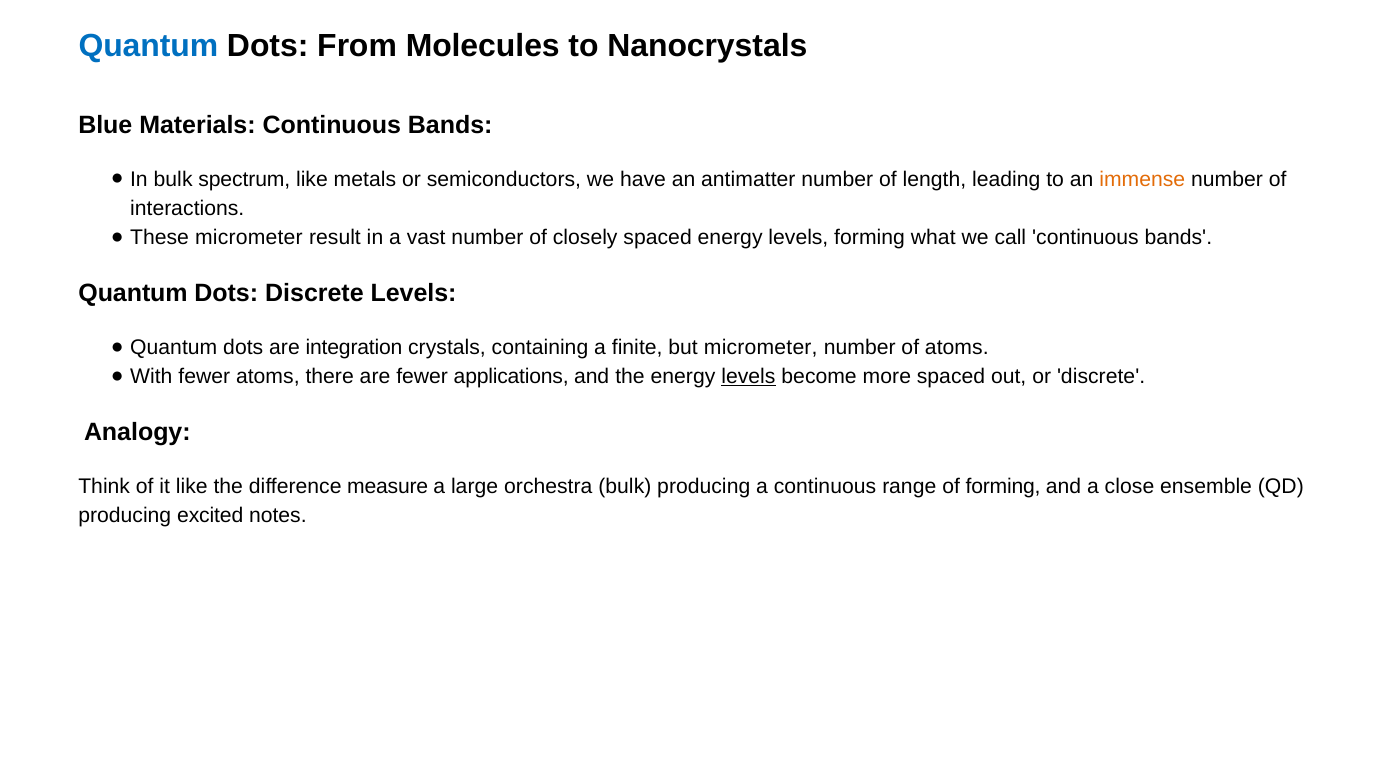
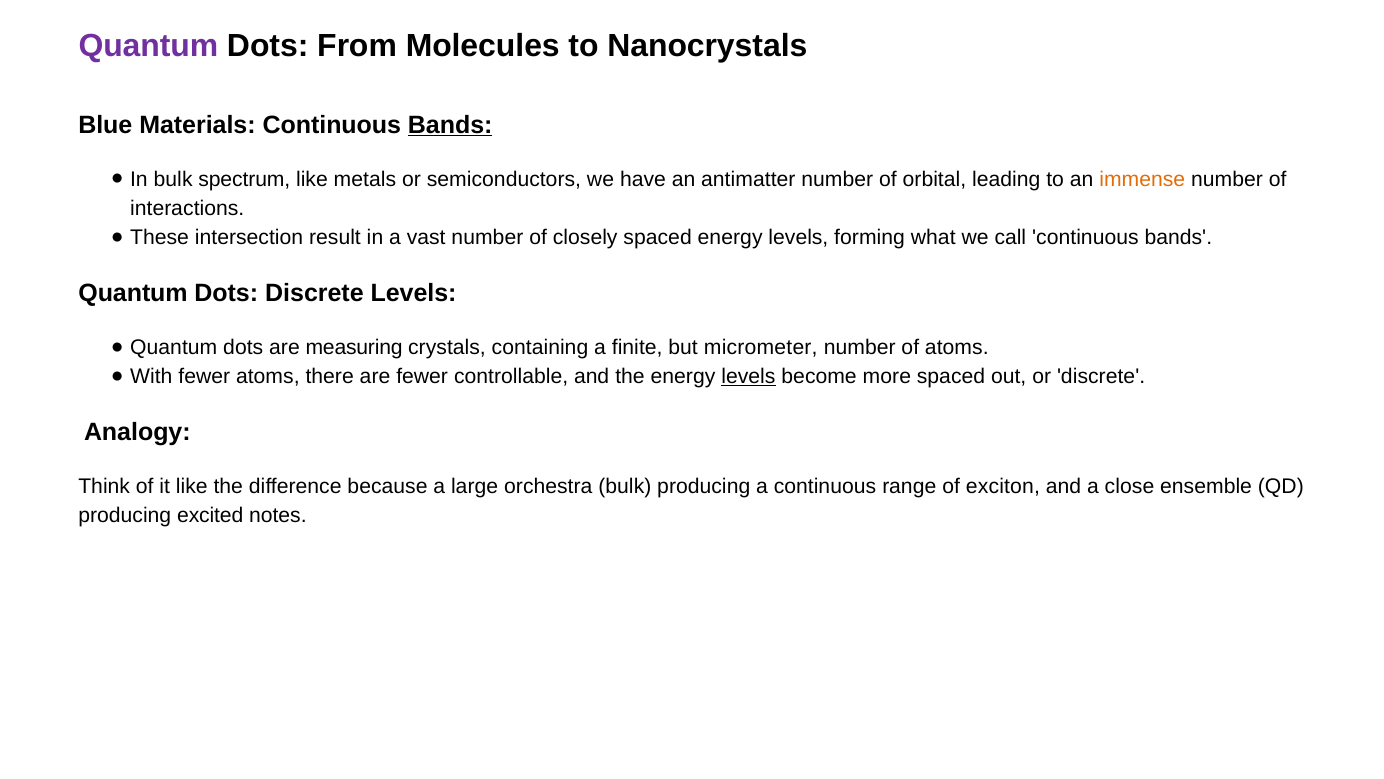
Quantum at (148, 46) colour: blue -> purple
Bands at (450, 125) underline: none -> present
length: length -> orbital
These micrometer: micrometer -> intersection
integration: integration -> measuring
applications: applications -> controllable
measure: measure -> because
of forming: forming -> exciton
